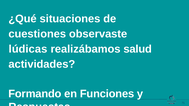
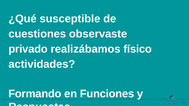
situaciones: situaciones -> susceptible
lúdicas: lúdicas -> privado
salud: salud -> físico
